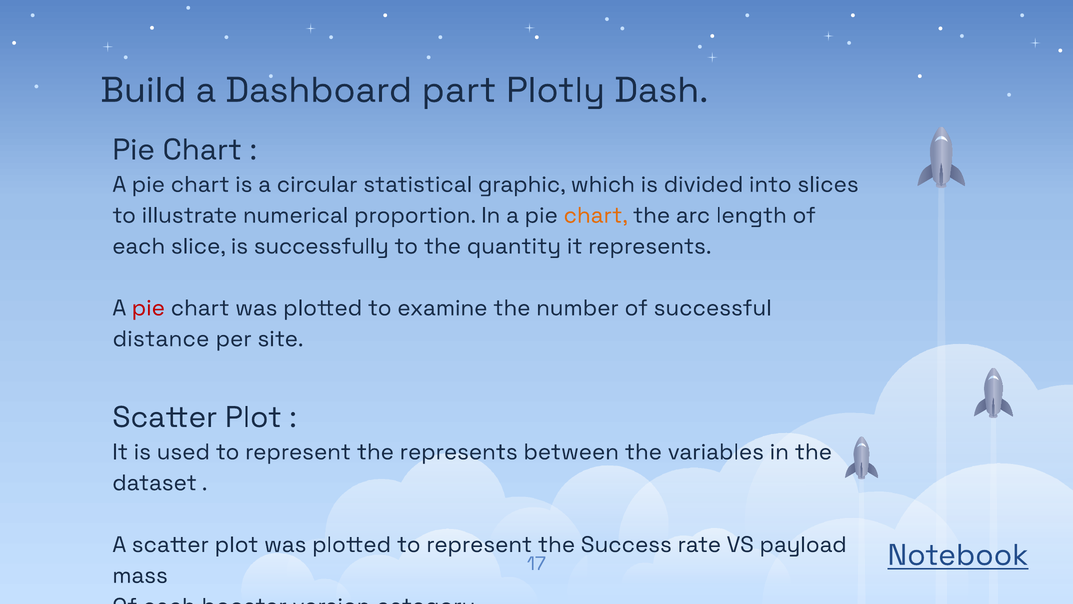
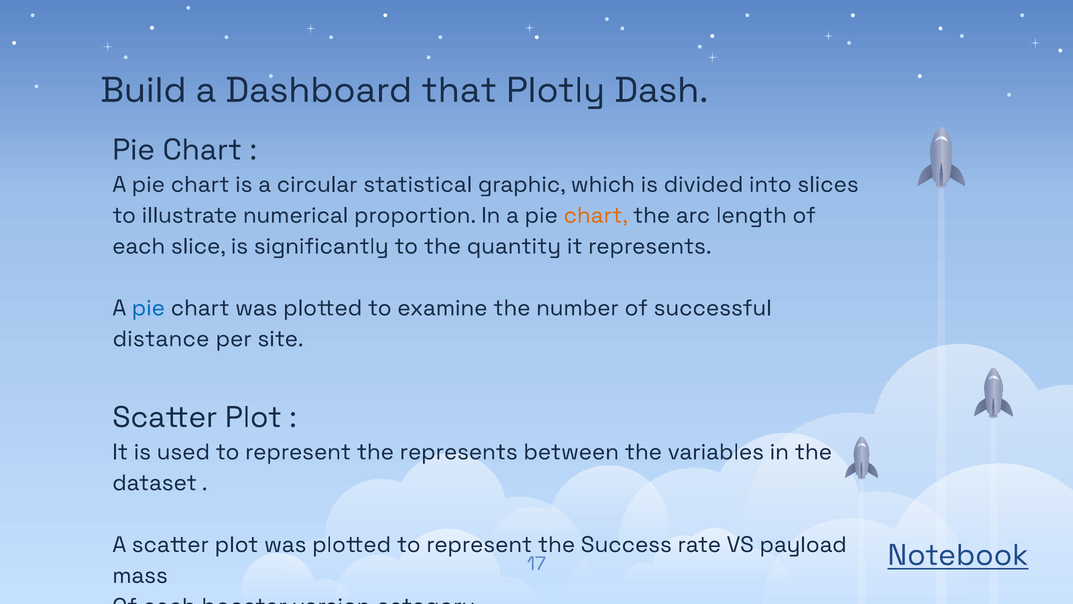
part: part -> that
successfully: successfully -> significantly
pie at (148, 308) colour: red -> blue
